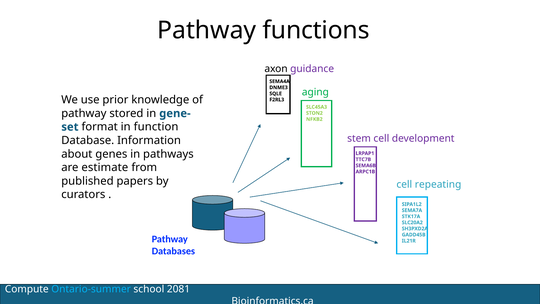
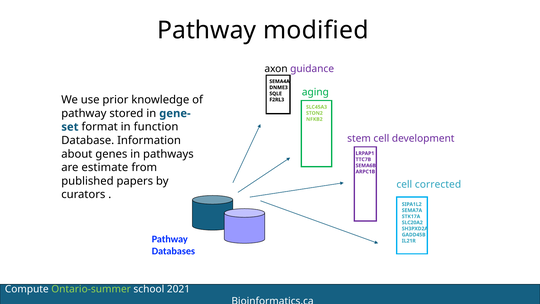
functions: functions -> modified
repeating: repeating -> corrected
Ontario-summer colour: light blue -> light green
2081: 2081 -> 2021
